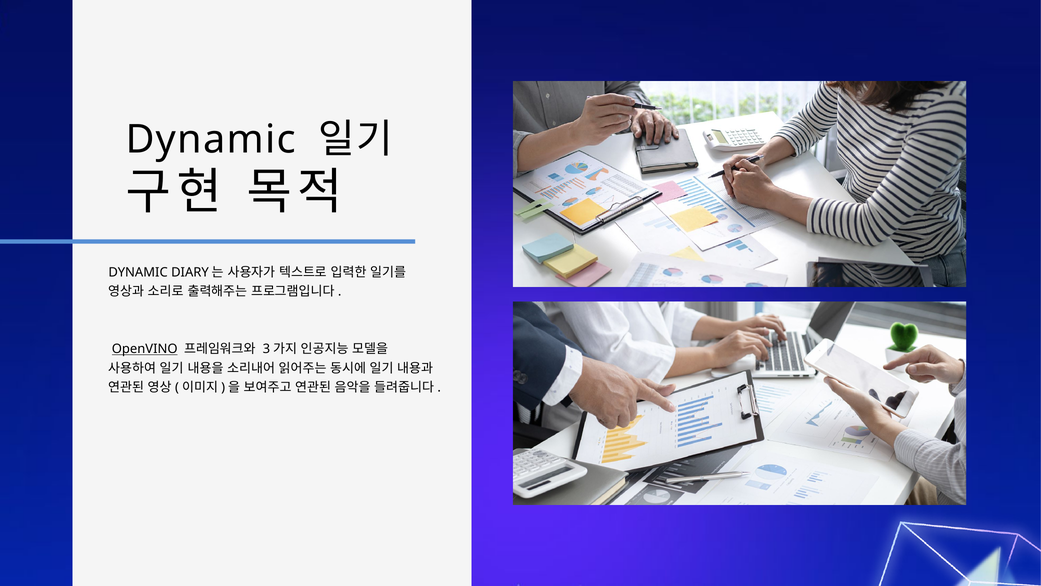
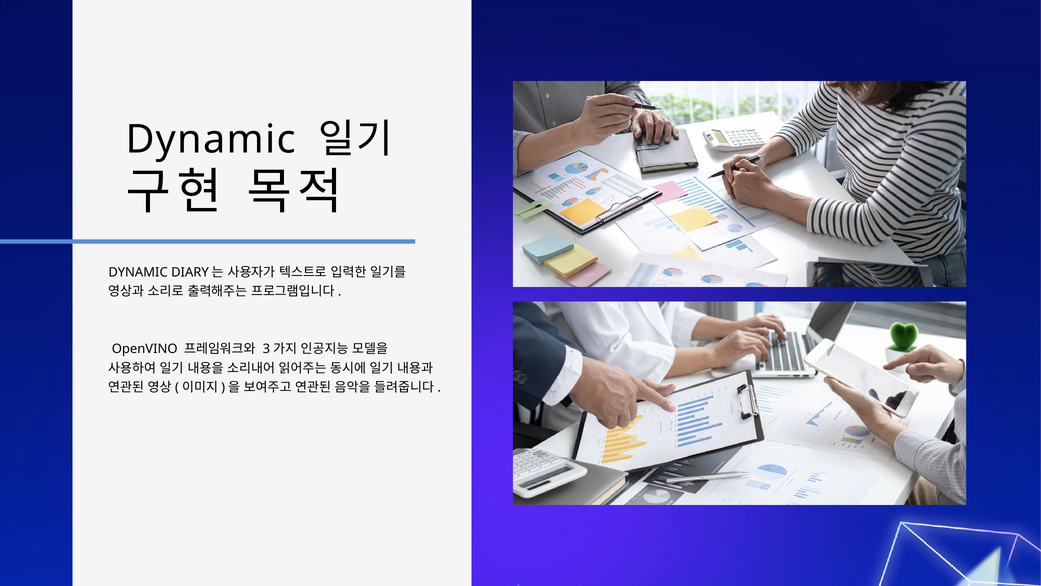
OpenVINO underline: present -> none
